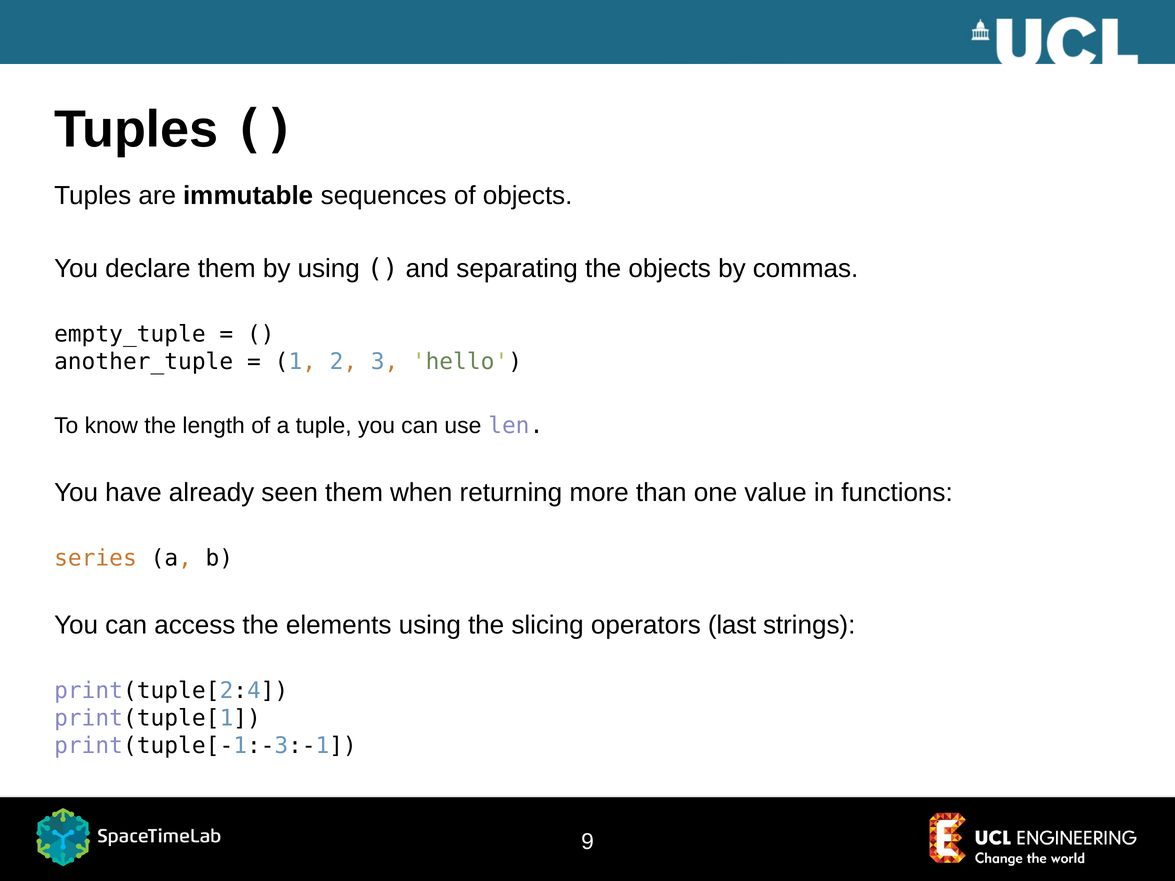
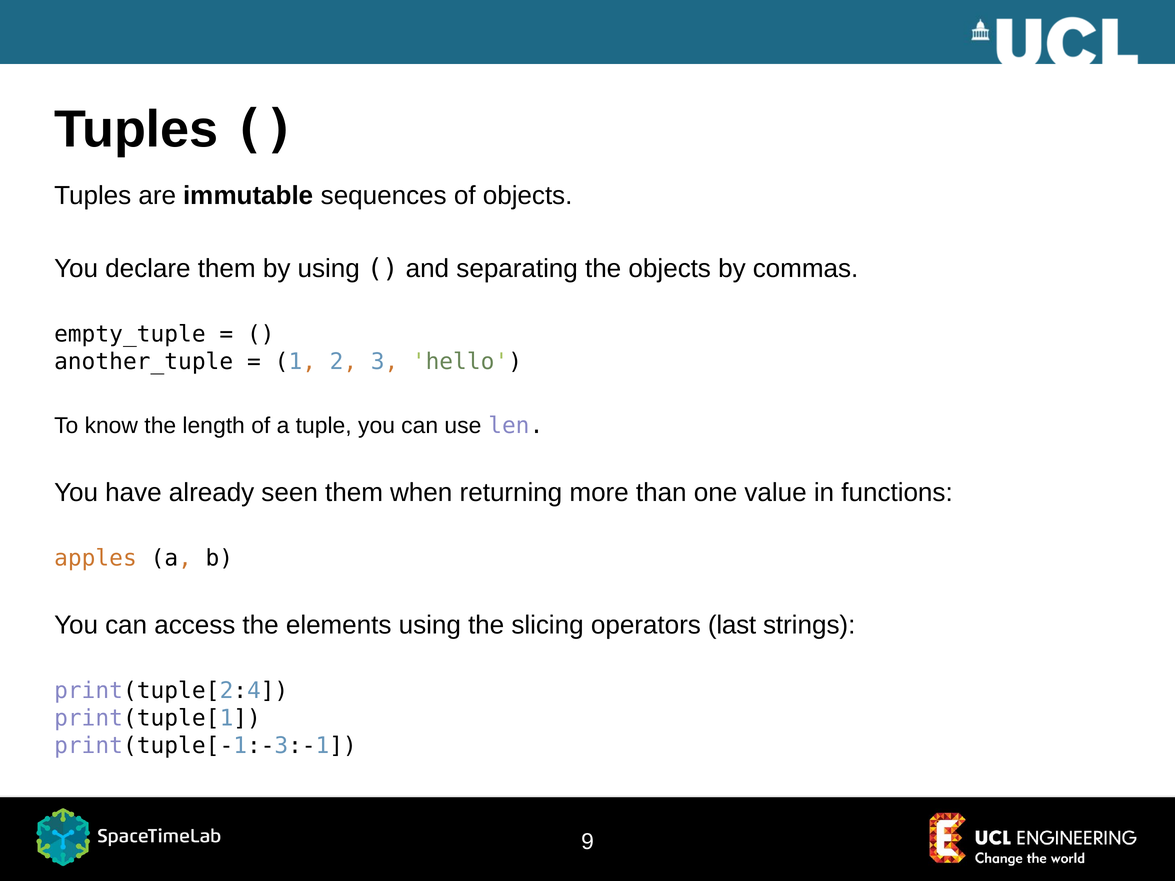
series: series -> apples
